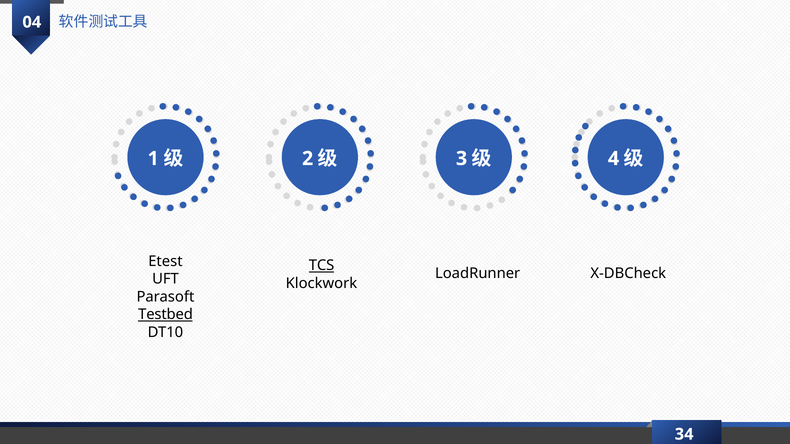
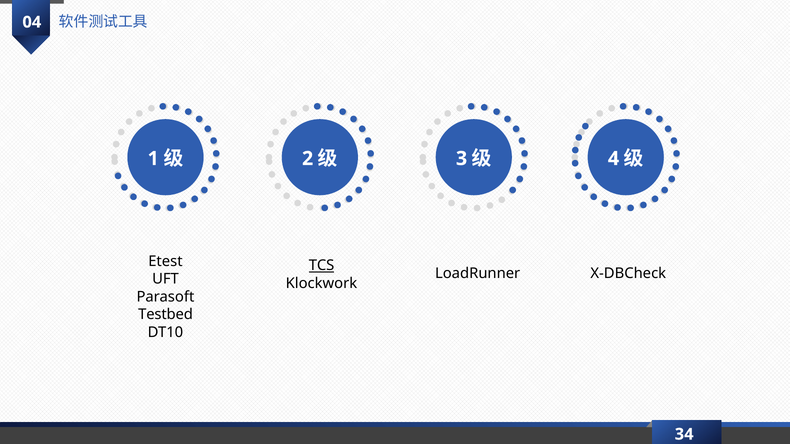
Testbed underline: present -> none
